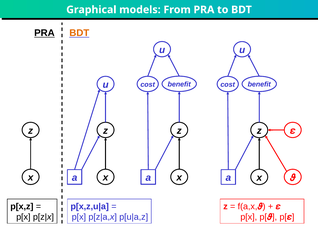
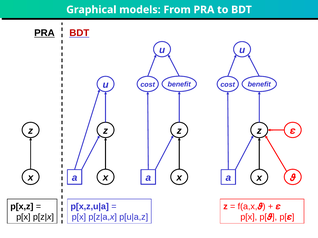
BDT at (79, 33) colour: orange -> red
